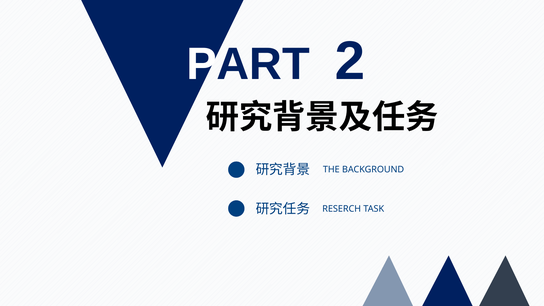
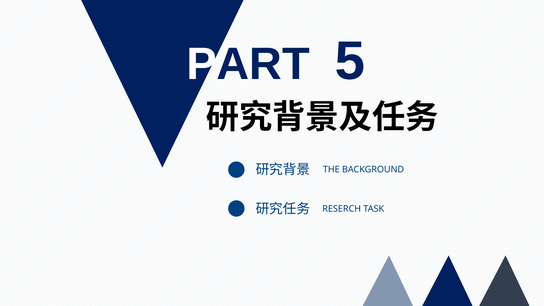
2: 2 -> 5
